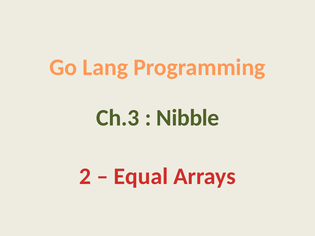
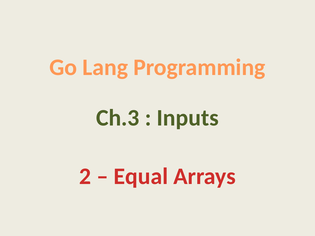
Nibble: Nibble -> Inputs
